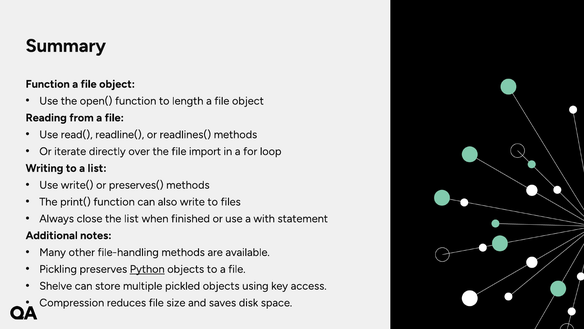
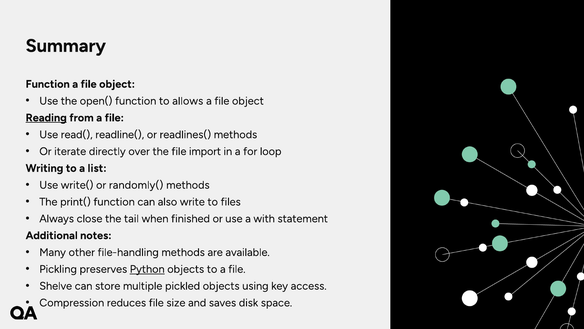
length: length -> allows
Reading underline: none -> present
preserves(: preserves( -> randomly(
the list: list -> tail
